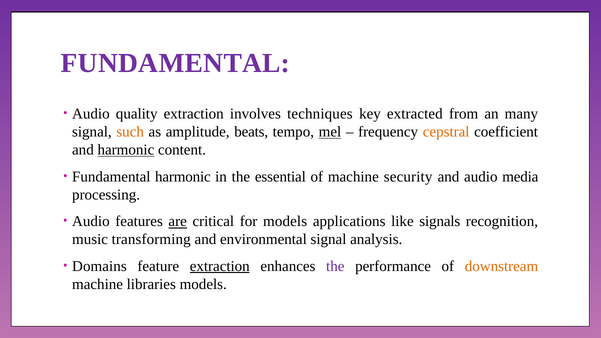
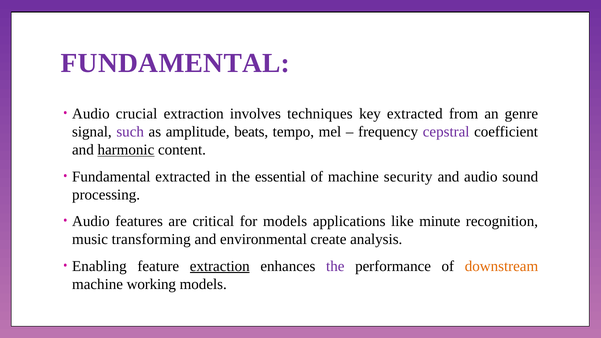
quality: quality -> crucial
many: many -> genre
such colour: orange -> purple
mel underline: present -> none
cepstral colour: orange -> purple
Fundamental harmonic: harmonic -> extracted
media: media -> sound
are underline: present -> none
signals: signals -> minute
environmental signal: signal -> create
Domains: Domains -> Enabling
libraries: libraries -> working
